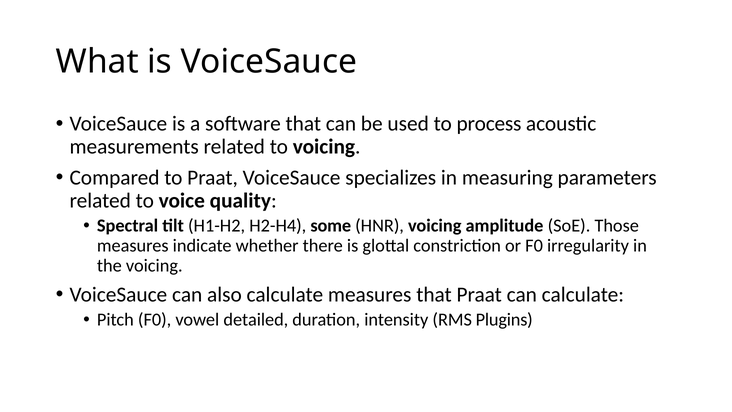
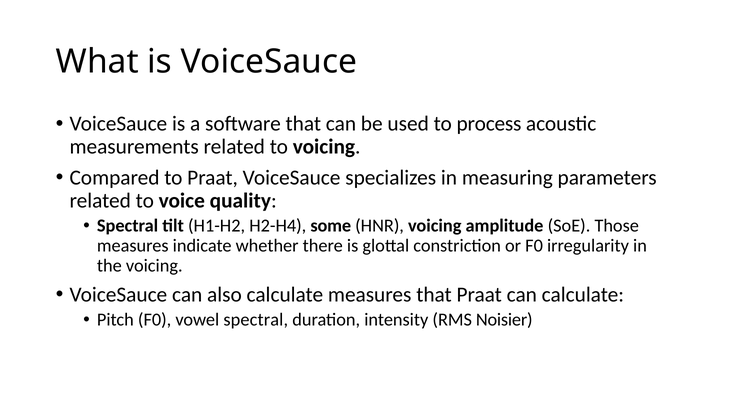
vowel detailed: detailed -> spectral
Plugins: Plugins -> Noisier
